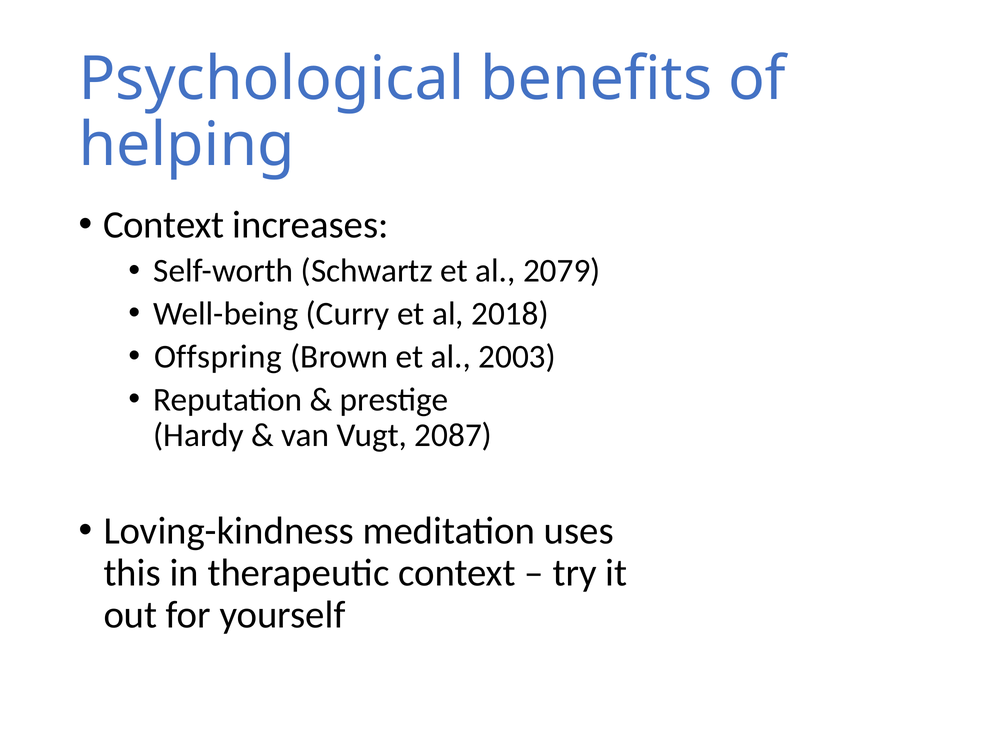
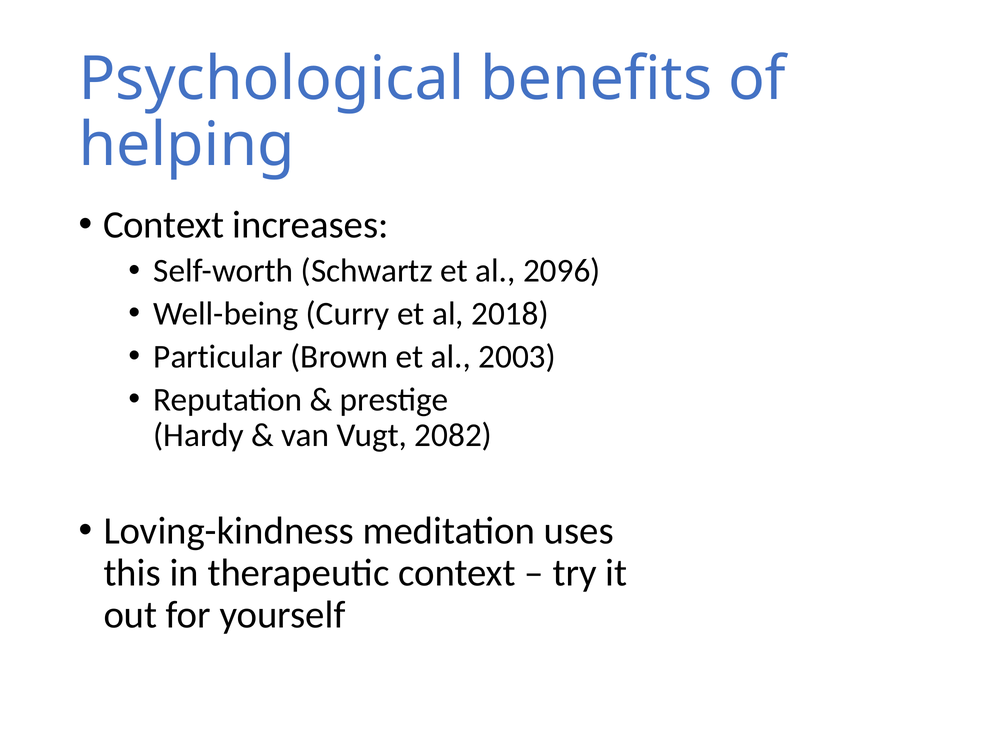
2079: 2079 -> 2096
Offspring: Offspring -> Particular
2087: 2087 -> 2082
